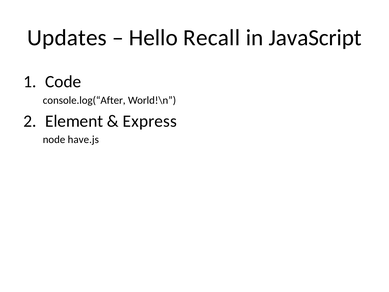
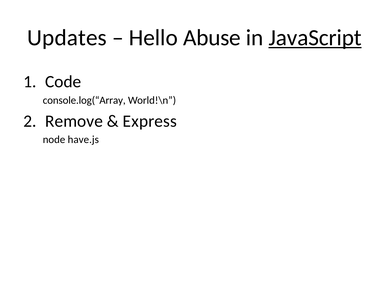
Recall: Recall -> Abuse
JavaScript underline: none -> present
console.log(“After: console.log(“After -> console.log(“Array
Element: Element -> Remove
